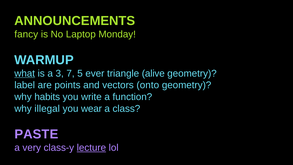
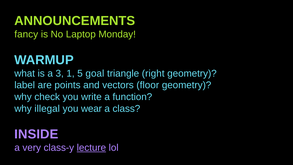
what underline: present -> none
7: 7 -> 1
ever: ever -> goal
alive: alive -> right
onto: onto -> floor
habits: habits -> check
PASTE: PASTE -> INSIDE
